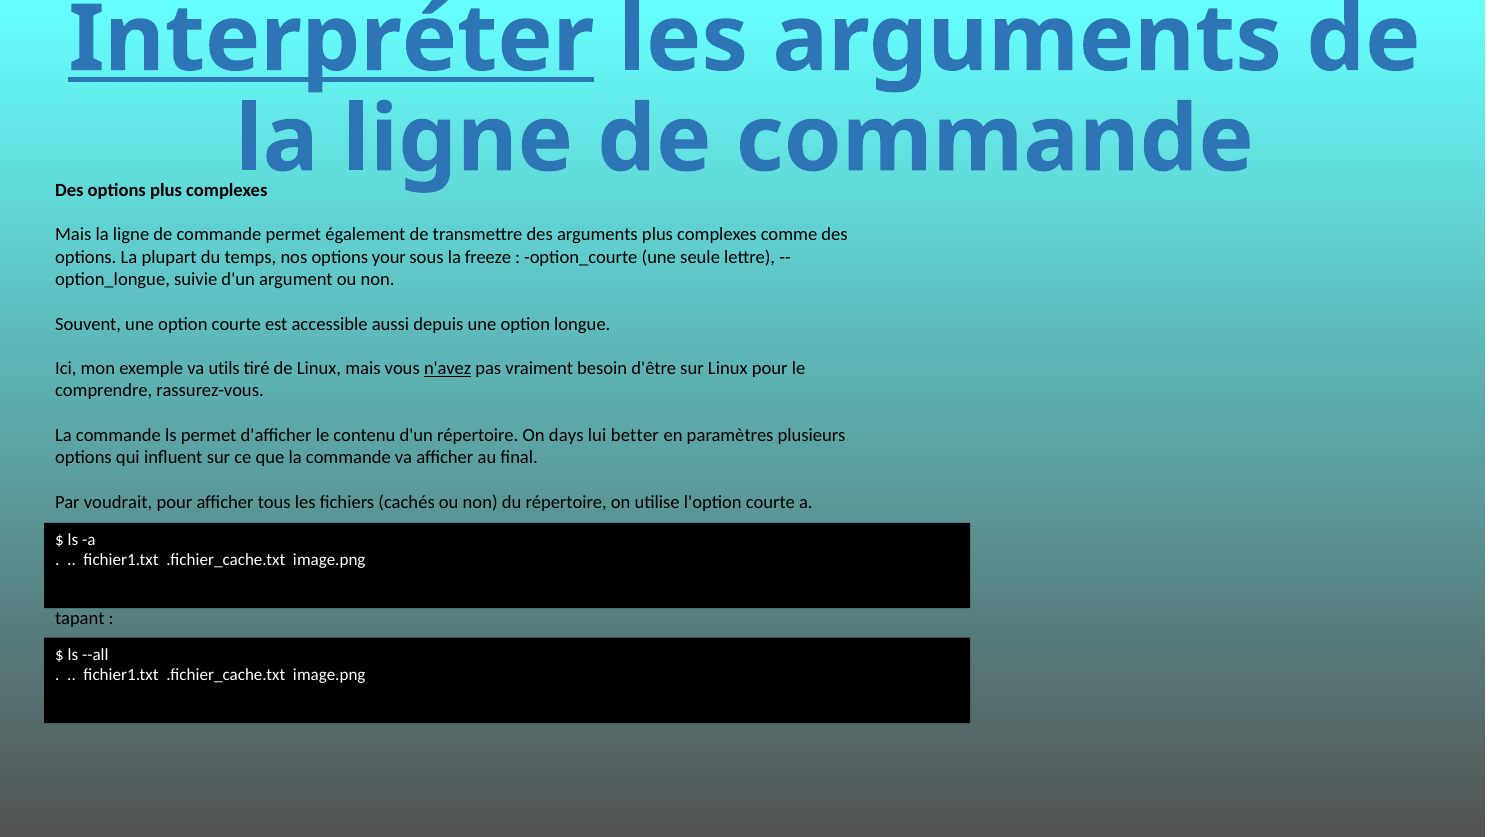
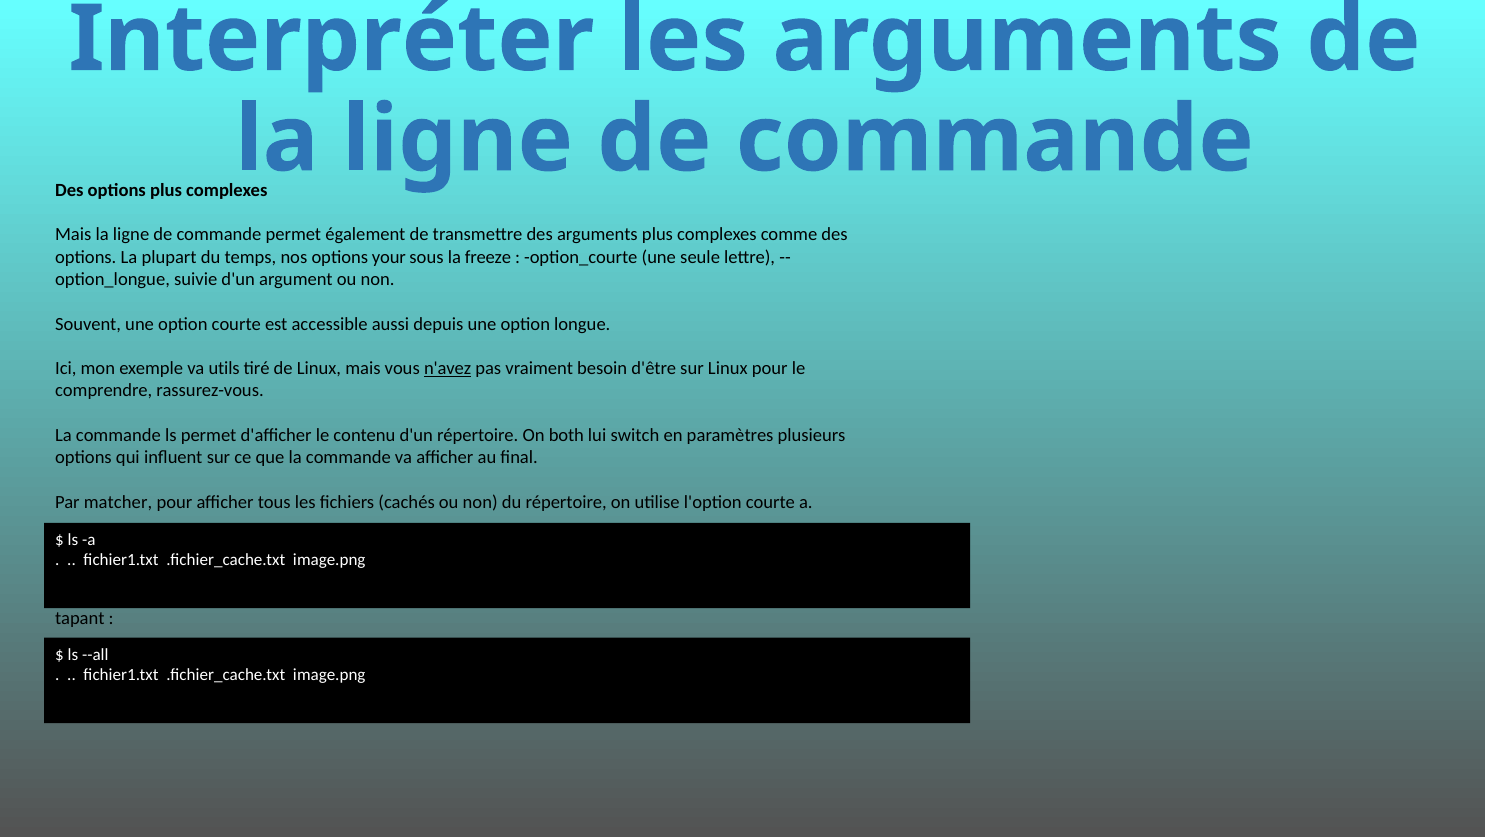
Interpréter underline: present -> none
days: days -> both
better: better -> switch
voudrait: voudrait -> matcher
